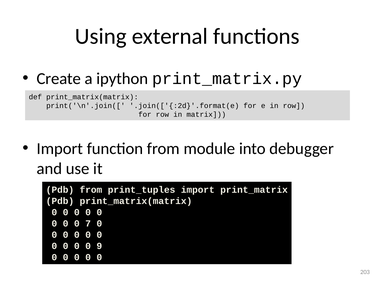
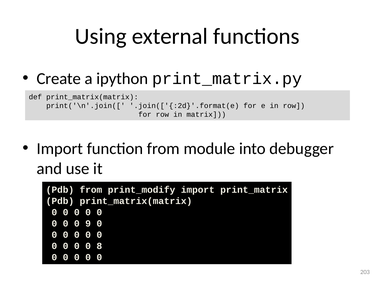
print_tuples: print_tuples -> print_modify
7: 7 -> 9
9: 9 -> 8
